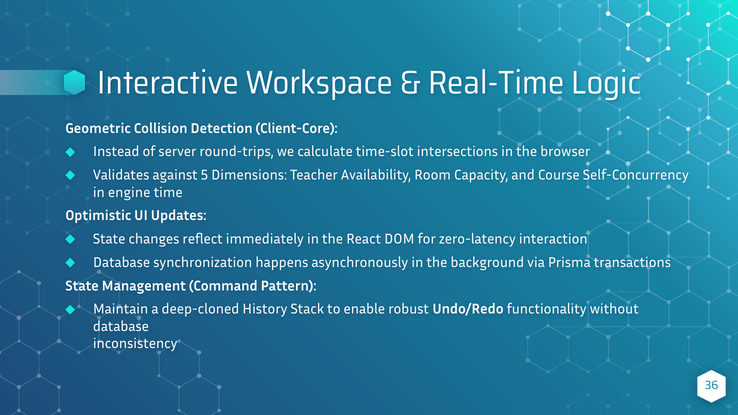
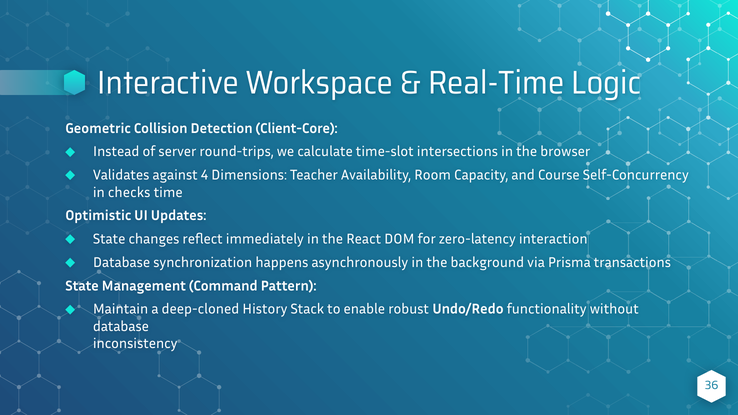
5: 5 -> 4
engine: engine -> checks
